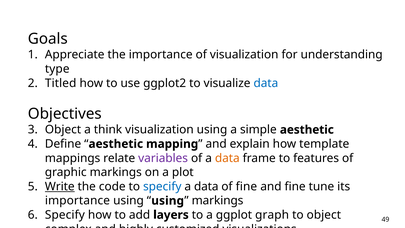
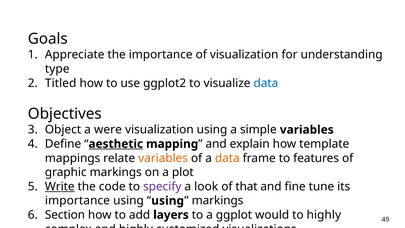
think: think -> were
simple aesthetic: aesthetic -> variables
aesthetic at (116, 144) underline: none -> present
variables at (163, 158) colour: purple -> orange
specify at (162, 186) colour: blue -> purple
data at (206, 186): data -> look
of fine: fine -> that
Specify at (65, 215): Specify -> Section
graph: graph -> would
to object: object -> highly
